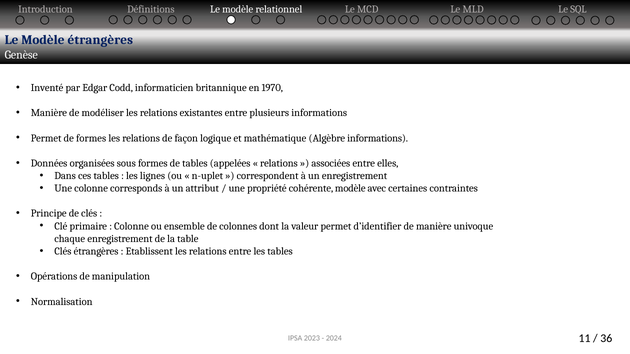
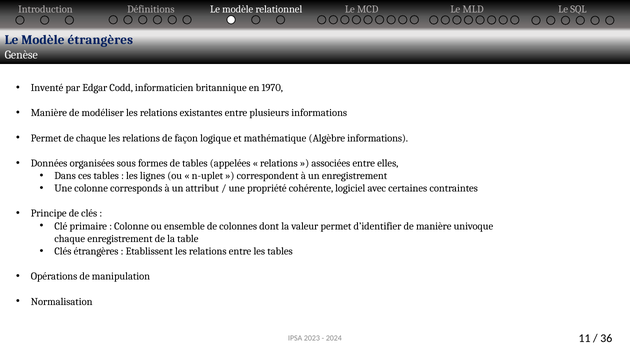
de formes: formes -> chaque
cohérente modèle: modèle -> logiciel
